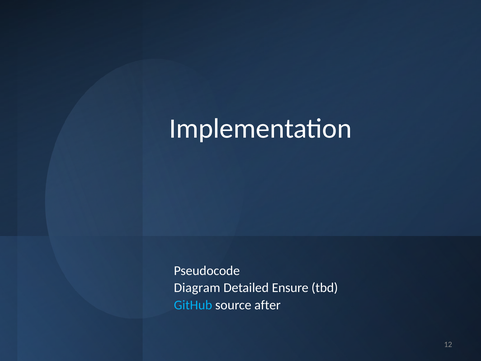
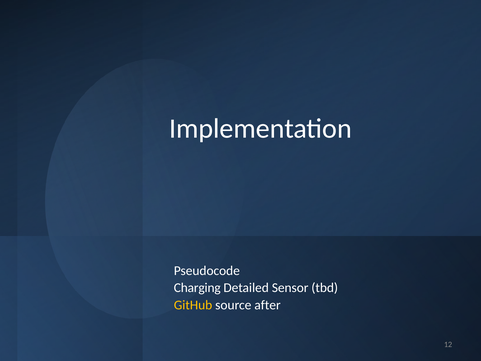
Diagram: Diagram -> Charging
Ensure: Ensure -> Sensor
GitHub colour: light blue -> yellow
